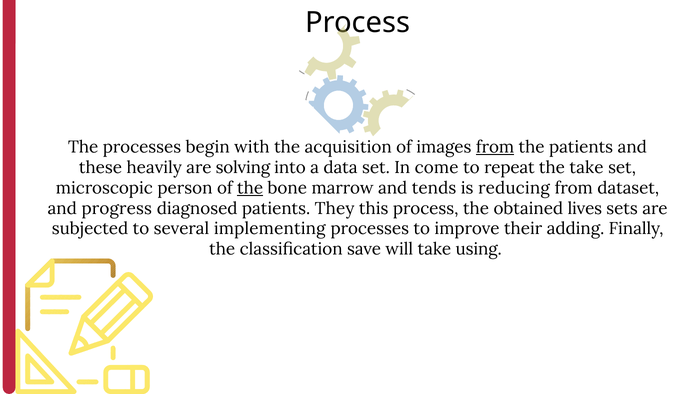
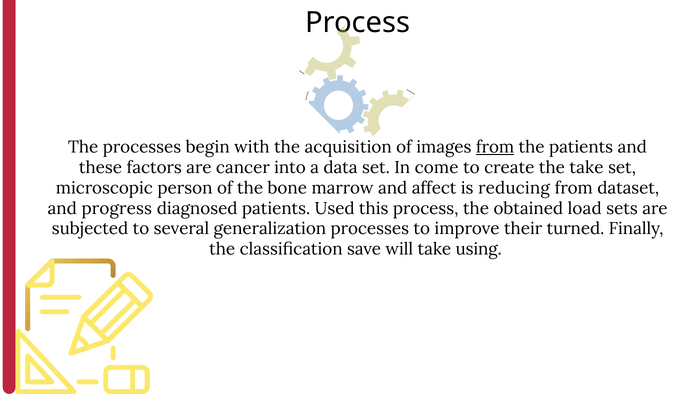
heavily: heavily -> factors
solving: solving -> cancer
repeat: repeat -> create
the at (250, 188) underline: present -> none
tends: tends -> affect
They: They -> Used
lives: lives -> load
implementing: implementing -> generalization
adding: adding -> turned
